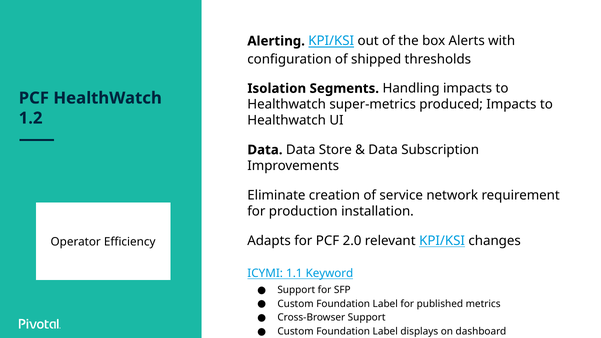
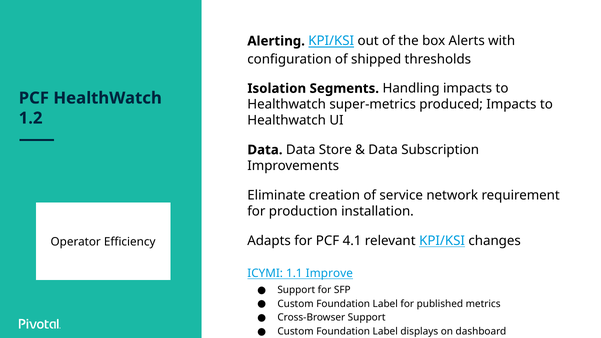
2.0: 2.0 -> 4.1
Keyword: Keyword -> Improve
